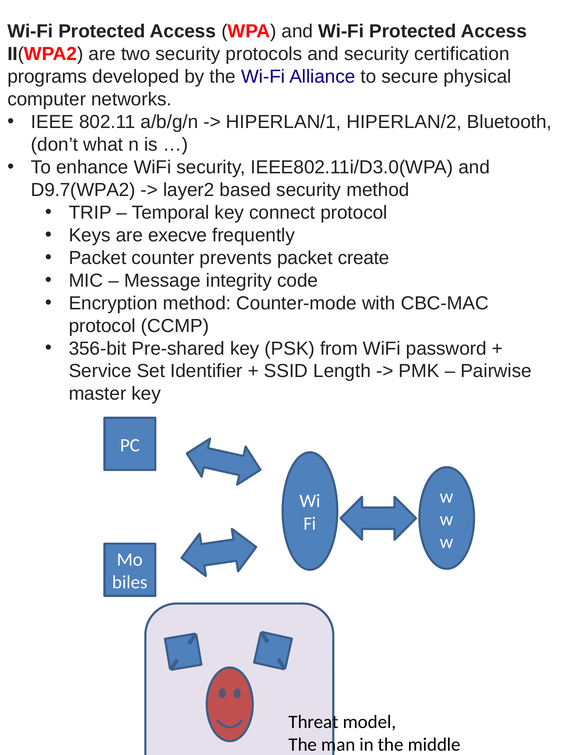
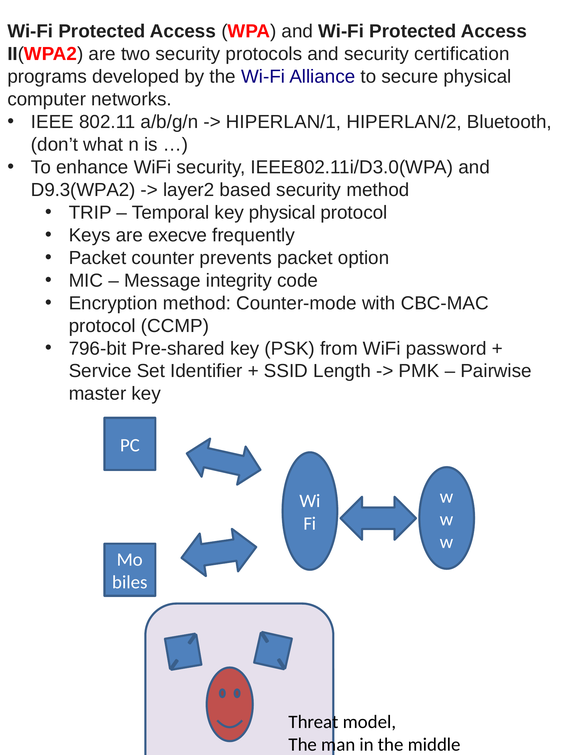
D9.7(WPA2: D9.7(WPA2 -> D9.3(WPA2
key connect: connect -> physical
create: create -> option
356-bit: 356-bit -> 796-bit
